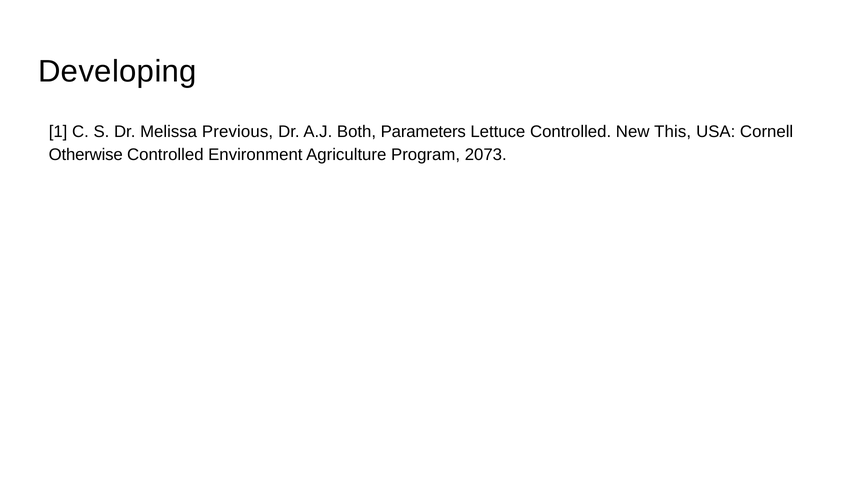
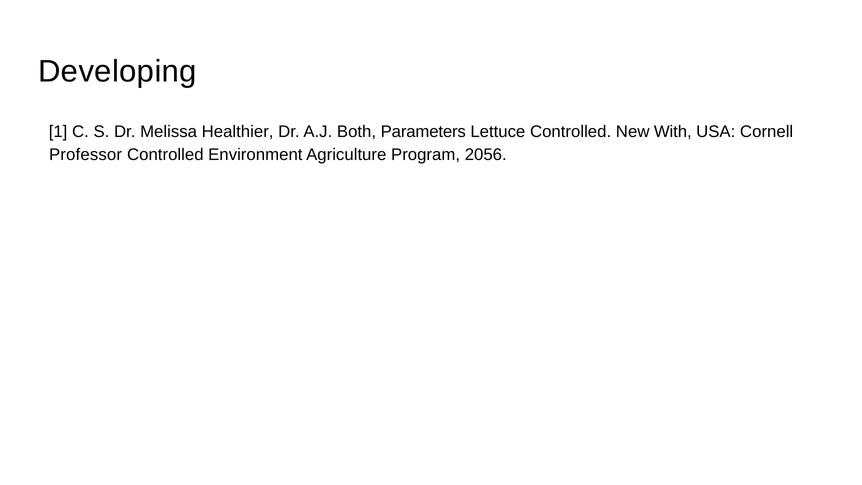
Previous: Previous -> Healthier
This: This -> With
Otherwise: Otherwise -> Professor
2073: 2073 -> 2056
